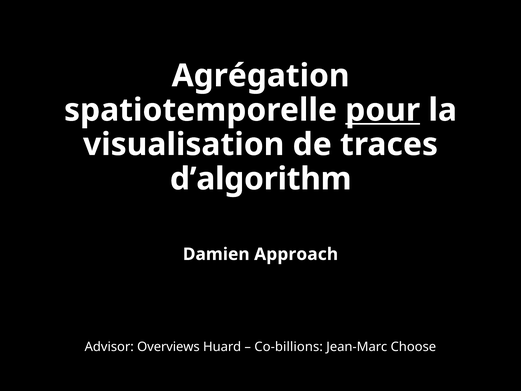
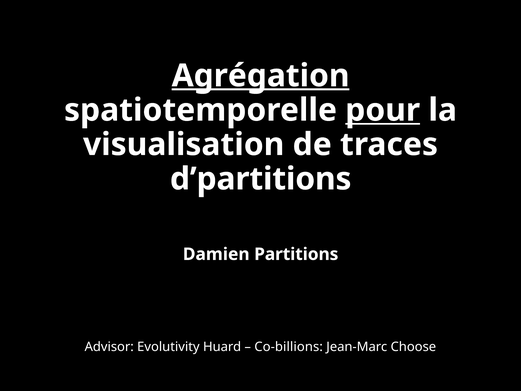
Agrégation underline: none -> present
d’algorithm: d’algorithm -> d’partitions
Approach: Approach -> Partitions
Overviews: Overviews -> Evolutivity
